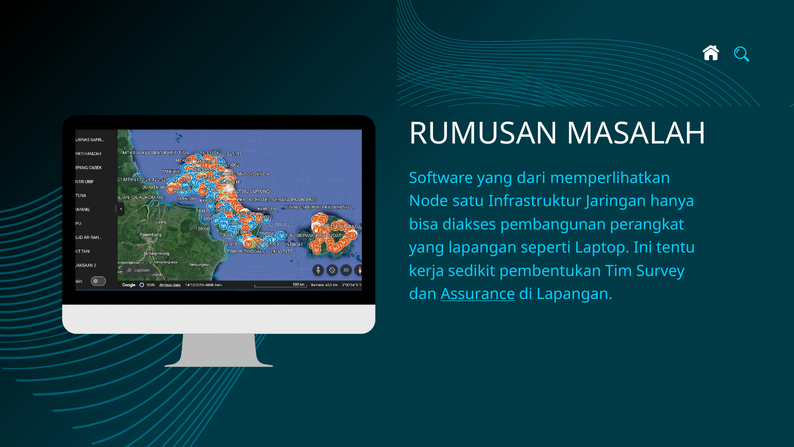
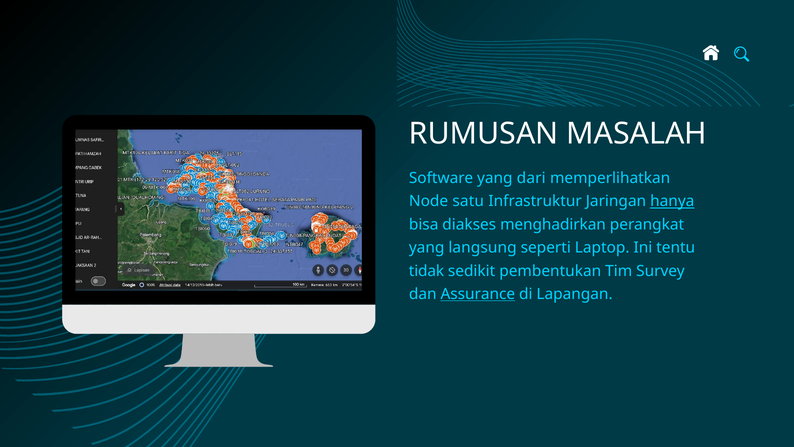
hanya underline: none -> present
pembangunan: pembangunan -> menghadirkan
yang lapangan: lapangan -> langsung
kerja: kerja -> tidak
